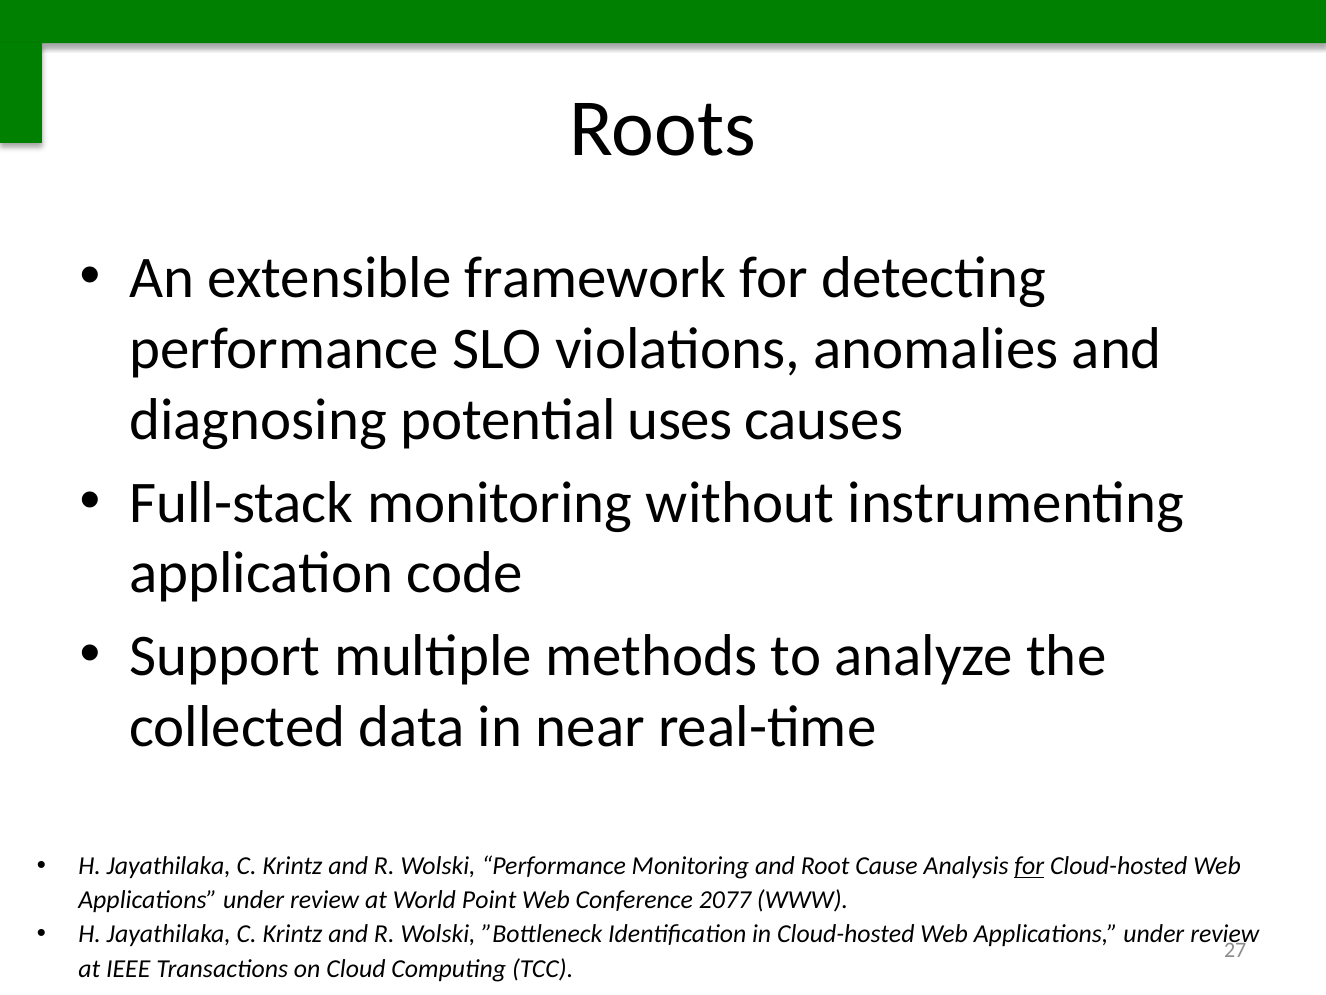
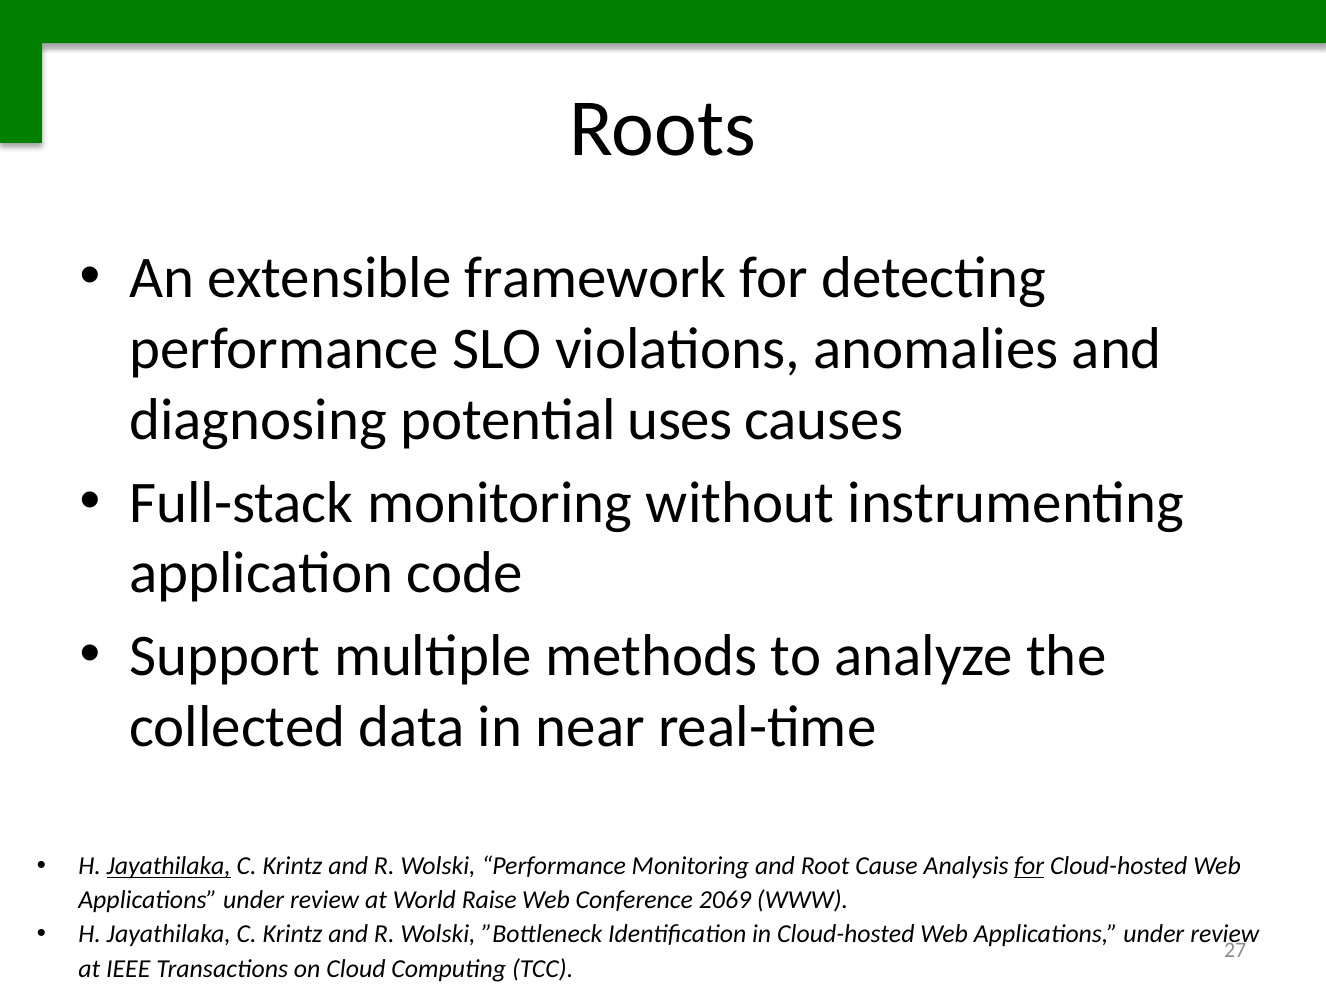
Jayathilaka at (169, 866) underline: none -> present
Point: Point -> Raise
2077: 2077 -> 2069
